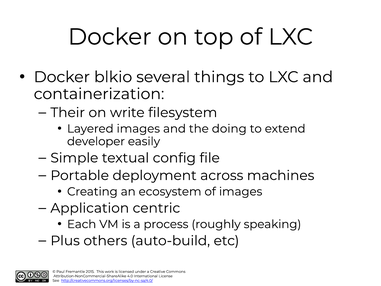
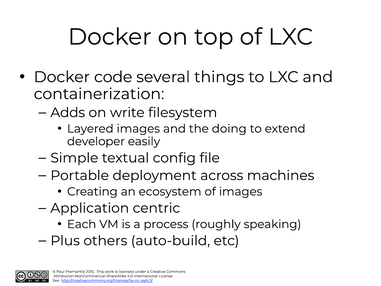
blkio: blkio -> code
Their: Their -> Adds
